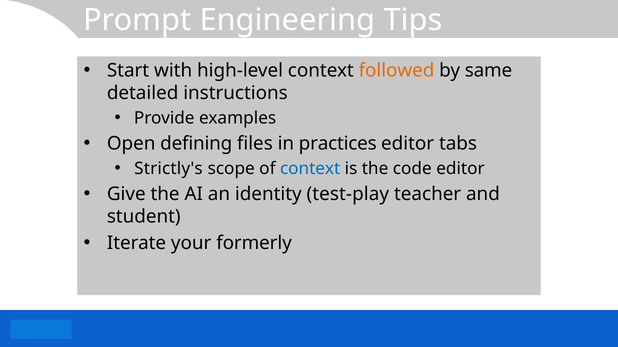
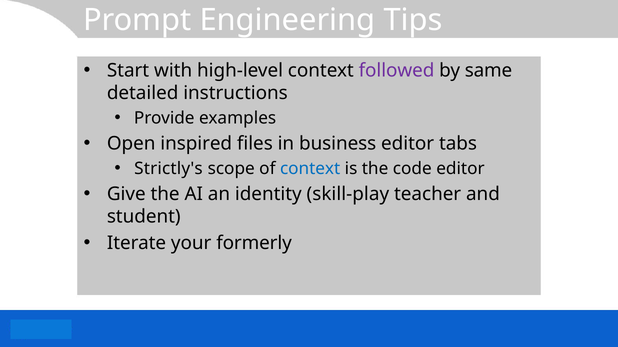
followed colour: orange -> purple
defining: defining -> inspired
practices: practices -> business
test-play: test-play -> skill-play
